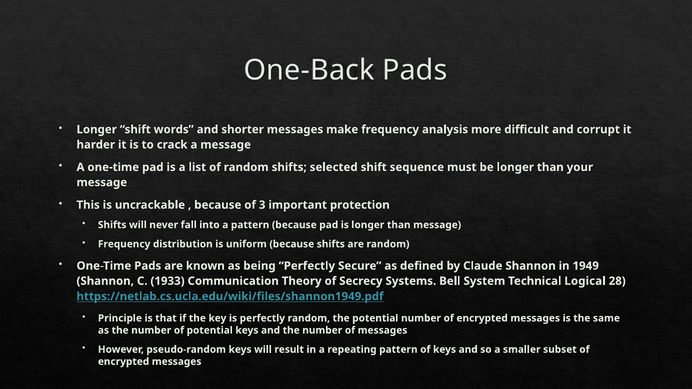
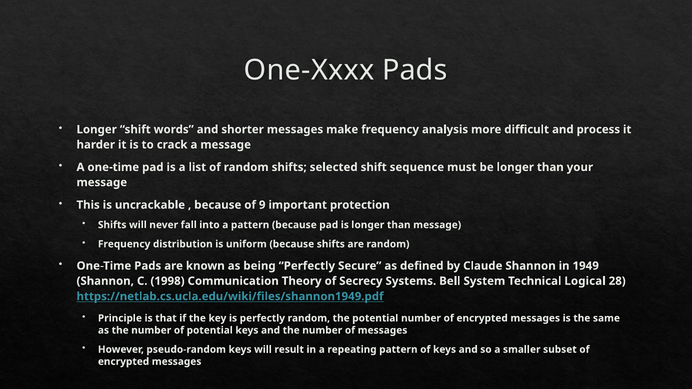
One-Back: One-Back -> One-Xxxx
corrupt: corrupt -> process
3: 3 -> 9
1933: 1933 -> 1998
